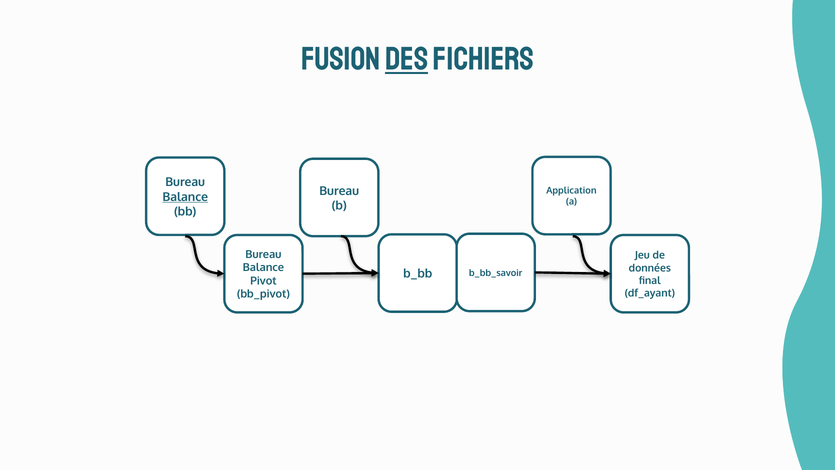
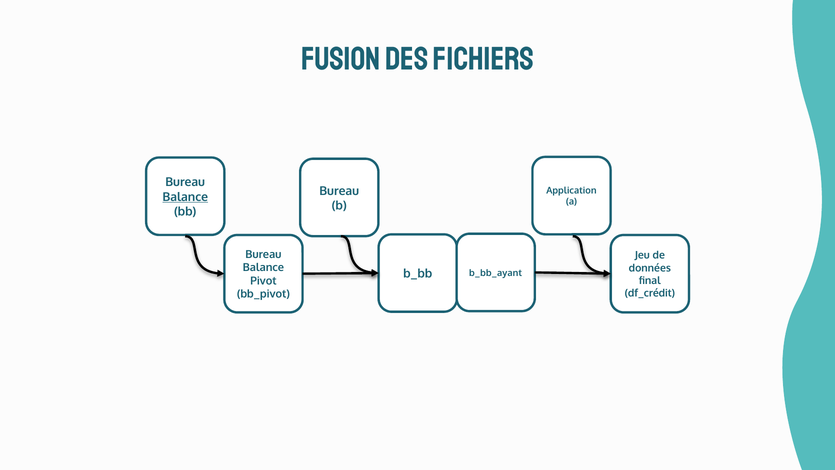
des underline: present -> none
b_bb_savoir: b_bb_savoir -> b_bb_ayant
df_ayant: df_ayant -> df_crédit
